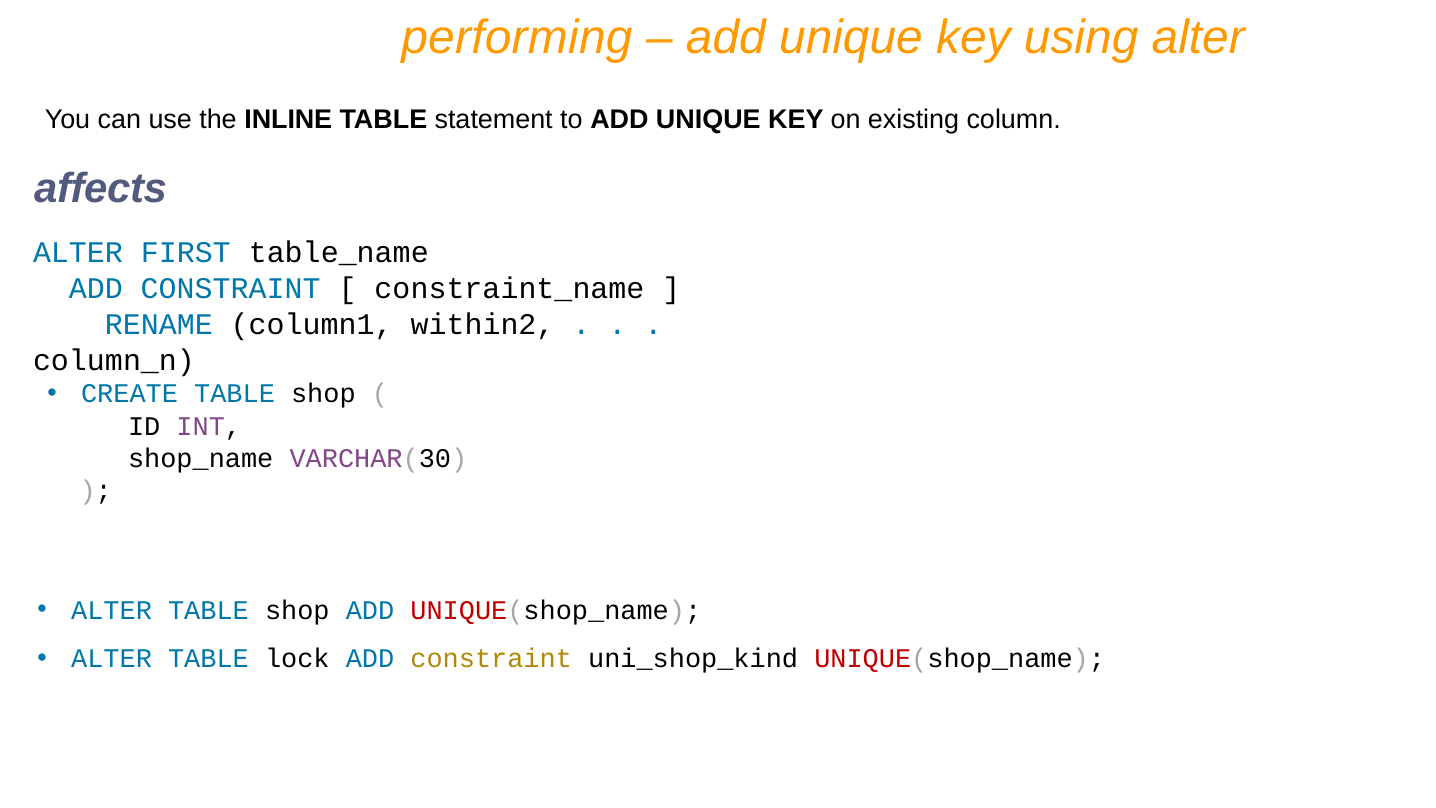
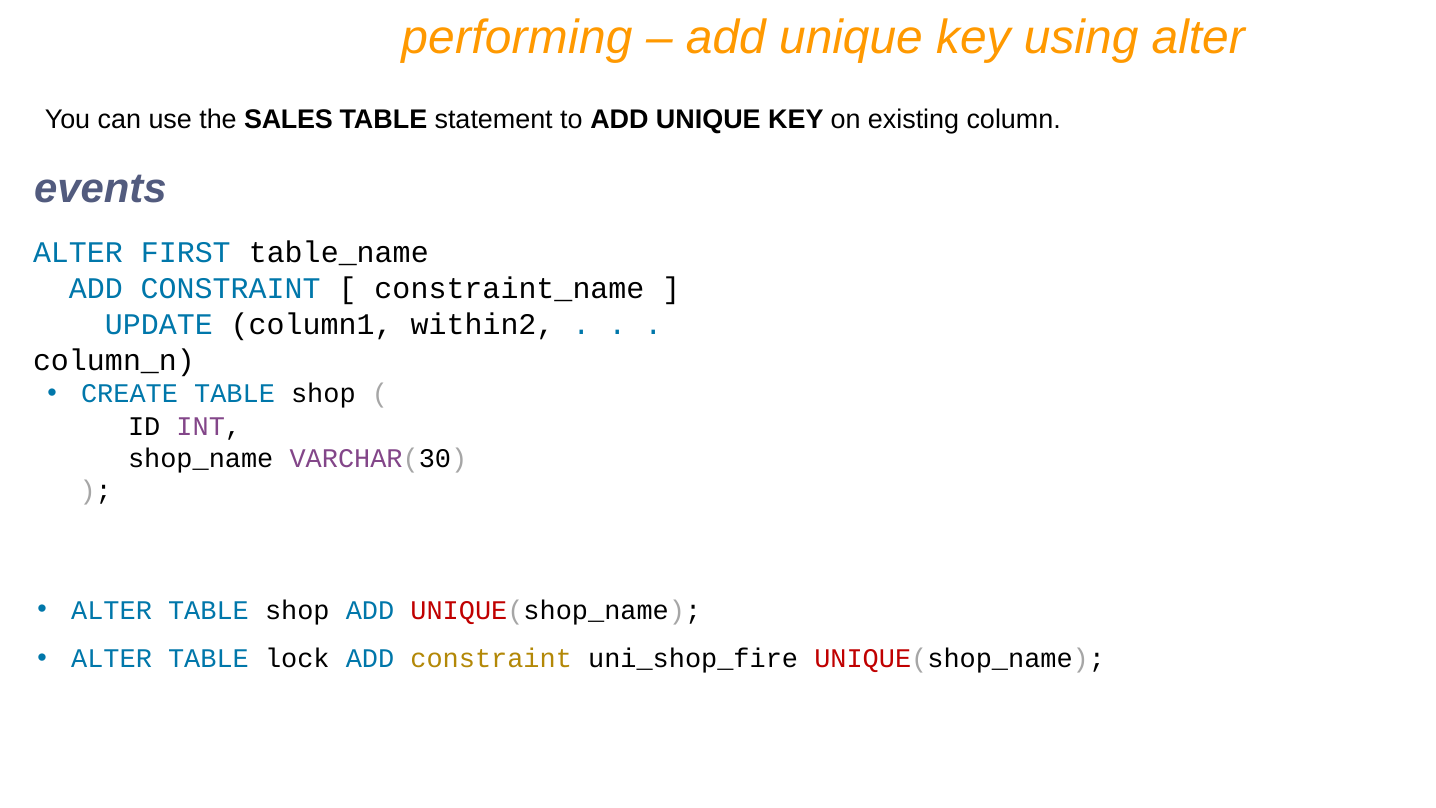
INLINE: INLINE -> SALES
affects: affects -> events
RENAME: RENAME -> UPDATE
uni_shop_kind: uni_shop_kind -> uni_shop_fire
